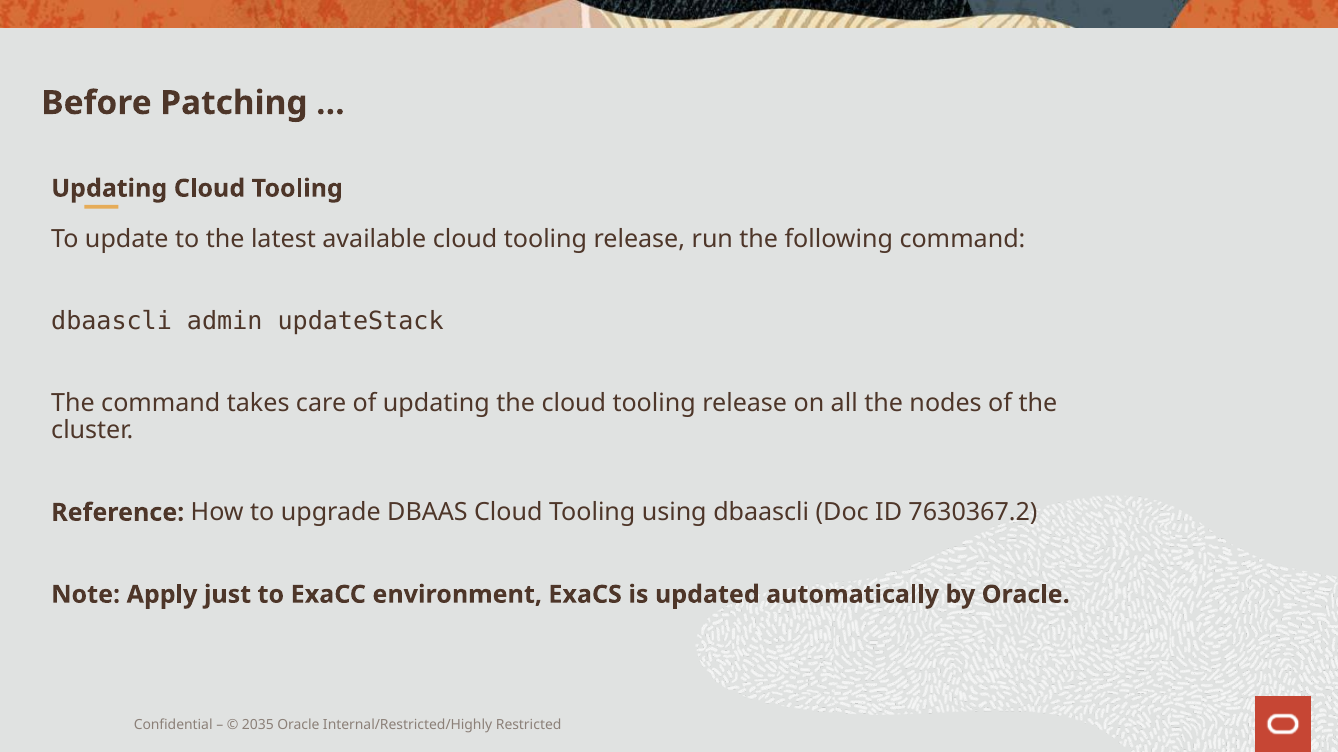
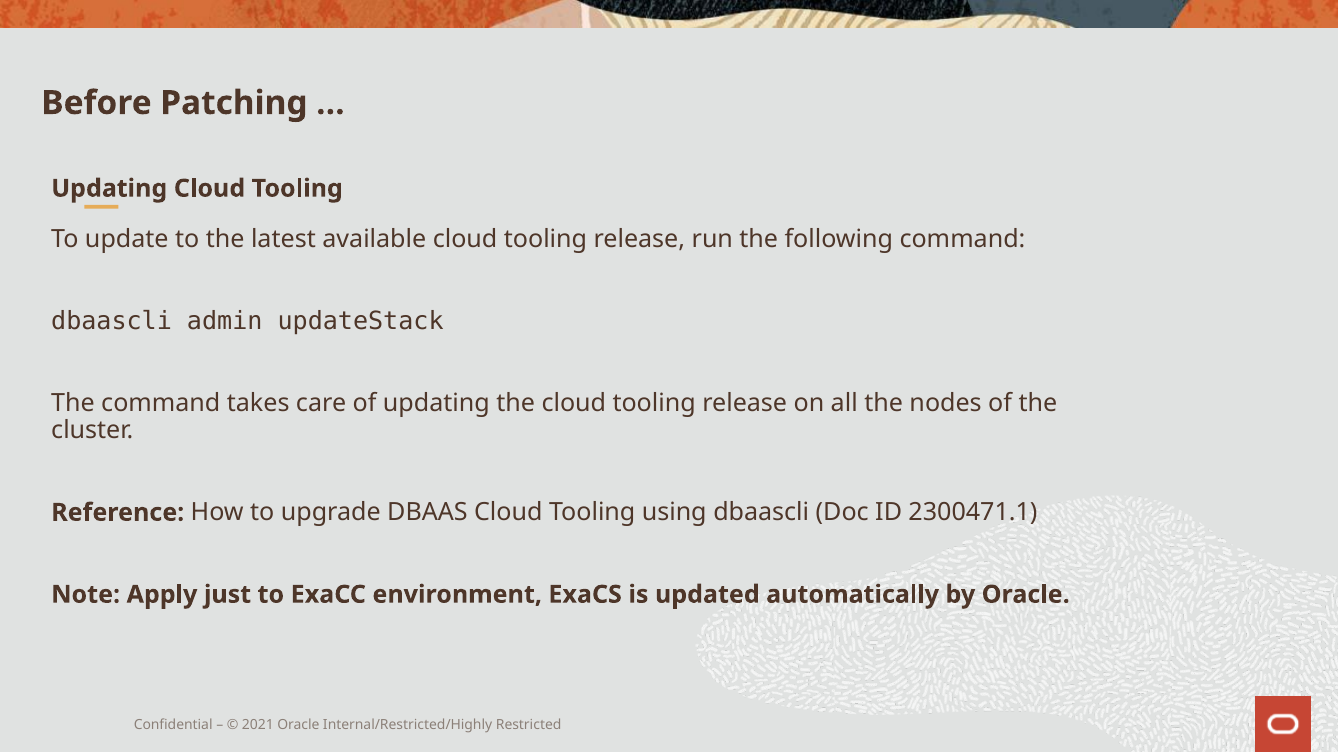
7630367.2: 7630367.2 -> 2300471.1
2035: 2035 -> 2021
